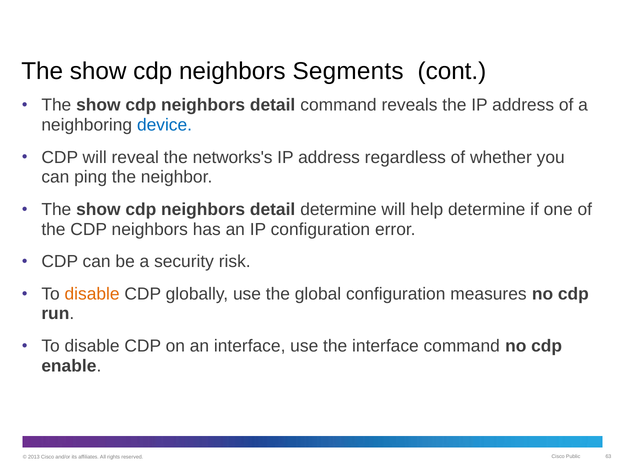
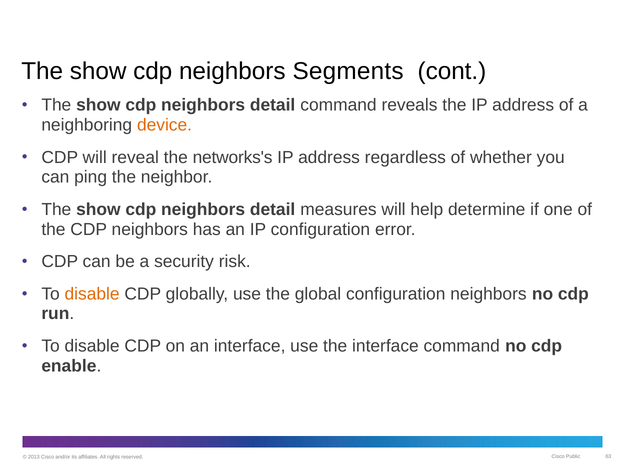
device colour: blue -> orange
detail determine: determine -> measures
configuration measures: measures -> neighbors
